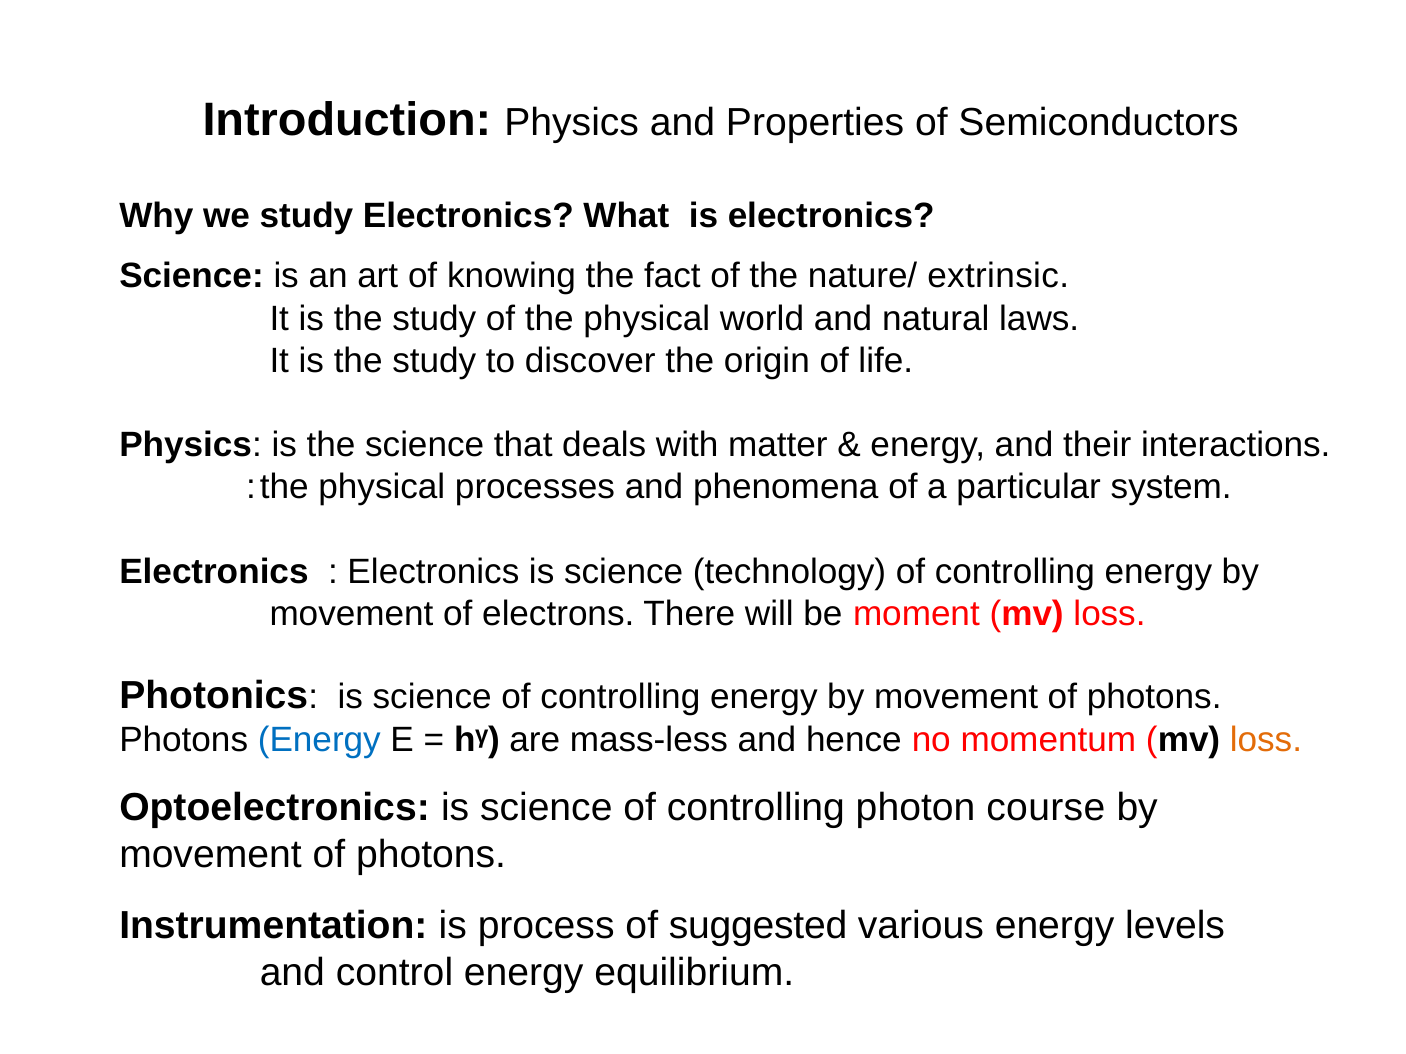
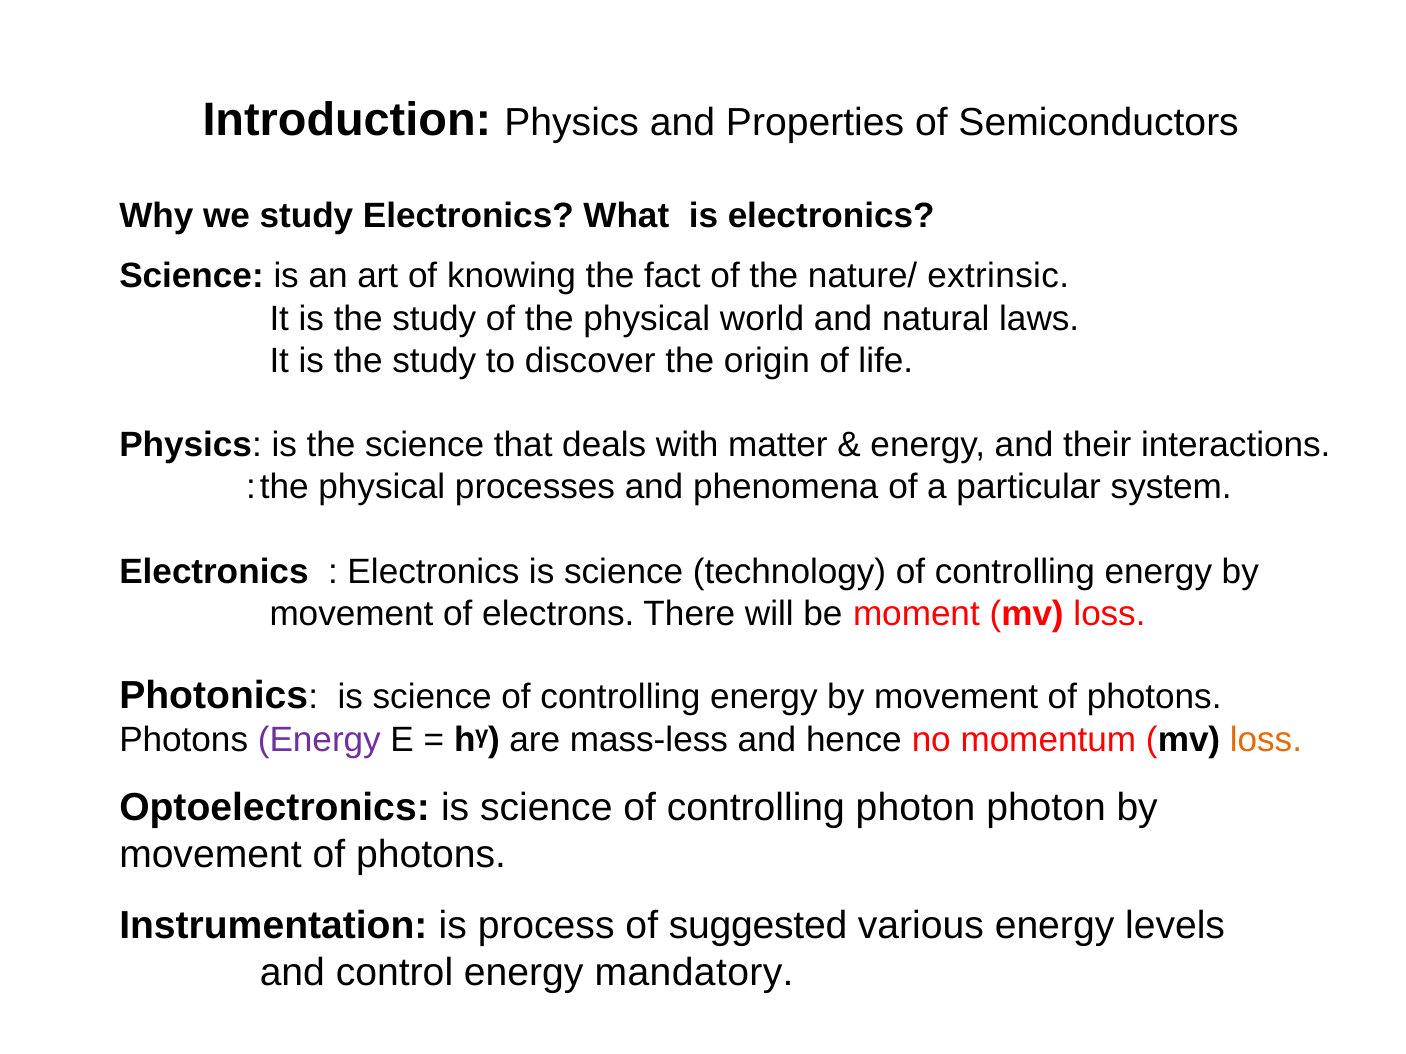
Energy at (319, 740) colour: blue -> purple
photon course: course -> photon
equilibrium: equilibrium -> mandatory
